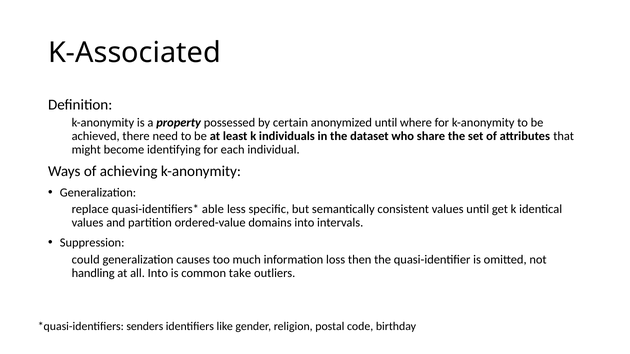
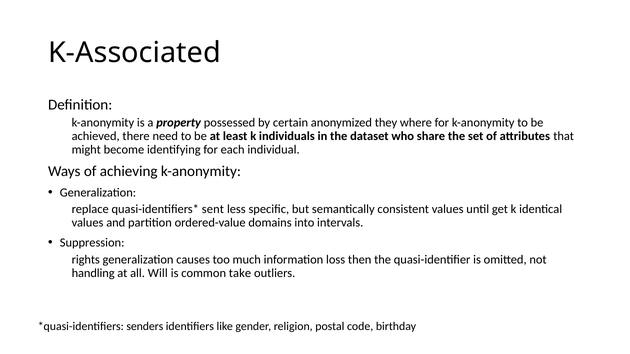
anonymized until: until -> they
able: able -> sent
could: could -> rights
all Into: Into -> Will
